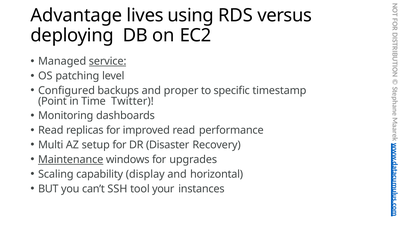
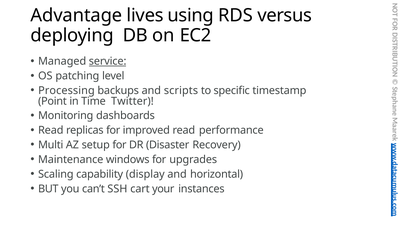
Configured: Configured -> Processing
proper: proper -> scripts
Maintenance underline: present -> none
tool: tool -> cart
